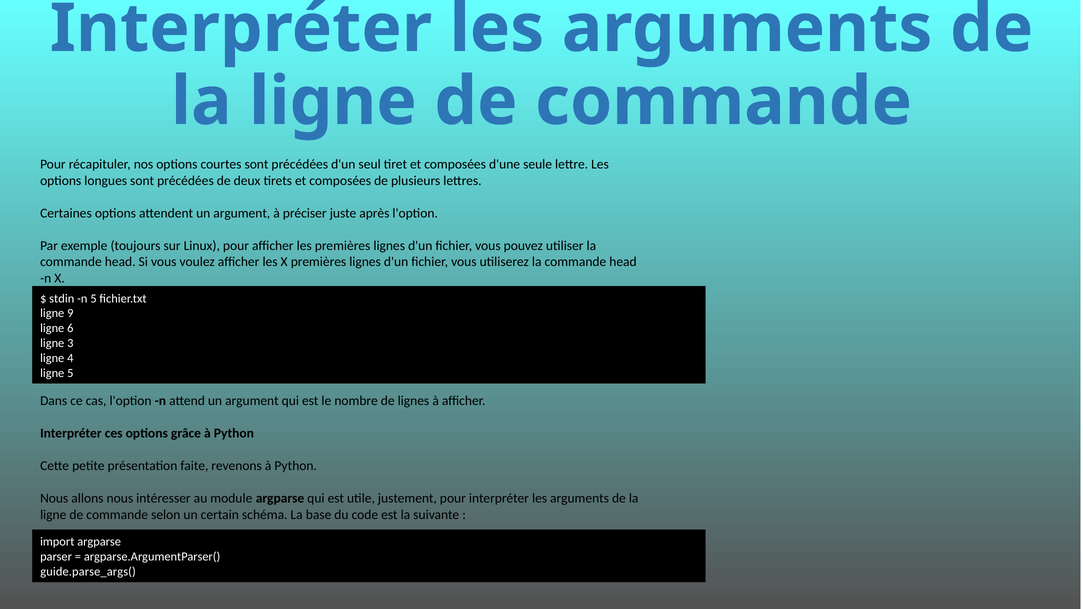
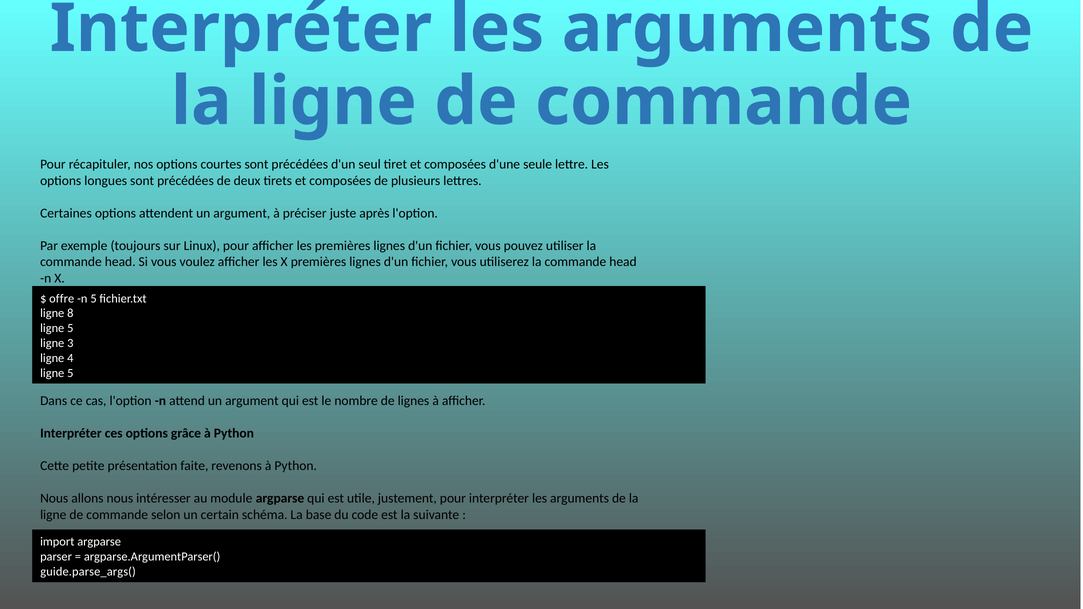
stdin: stdin -> offre
9: 9 -> 8
6 at (70, 328): 6 -> 5
